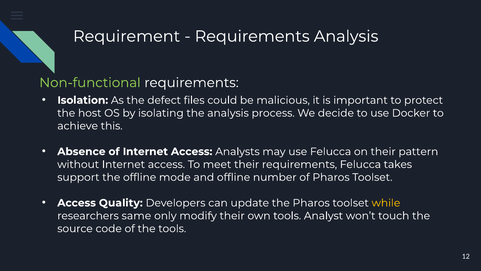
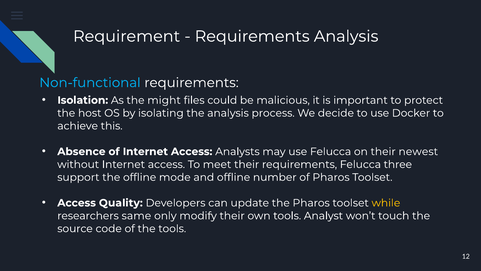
Non-functional colour: light green -> light blue
defect: defect -> might
pattern: pattern -> newest
takes: takes -> three
